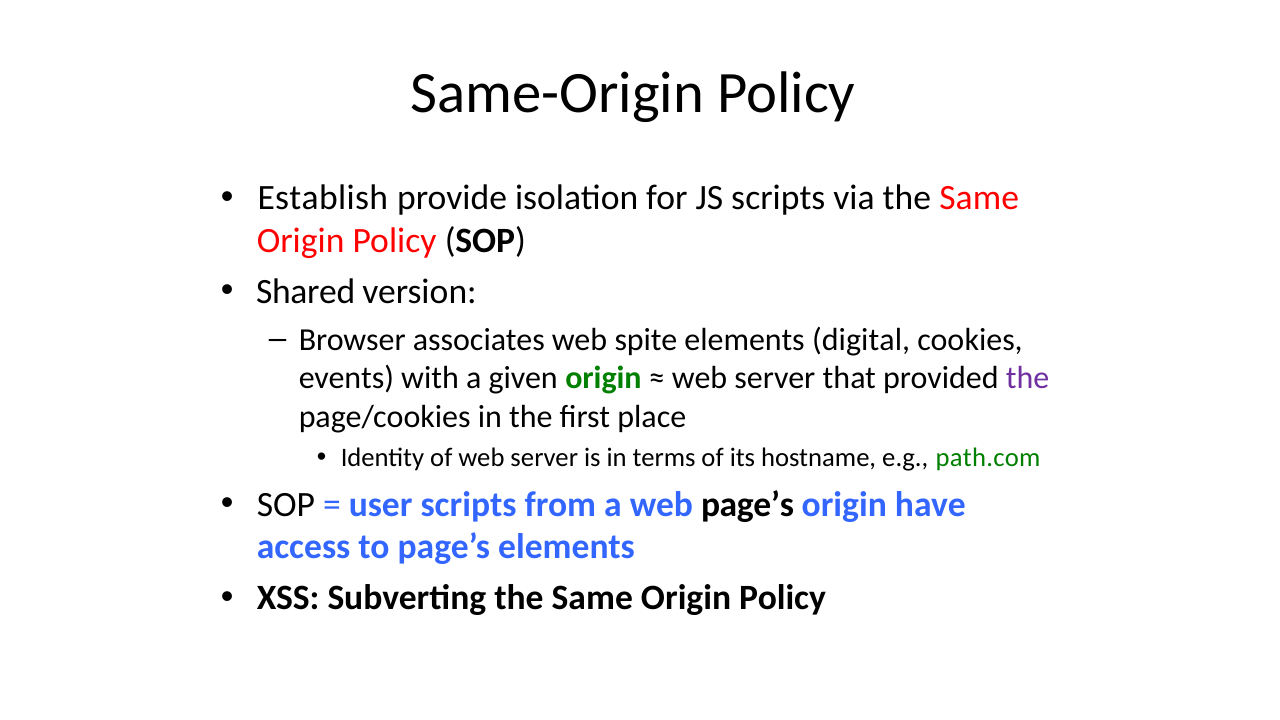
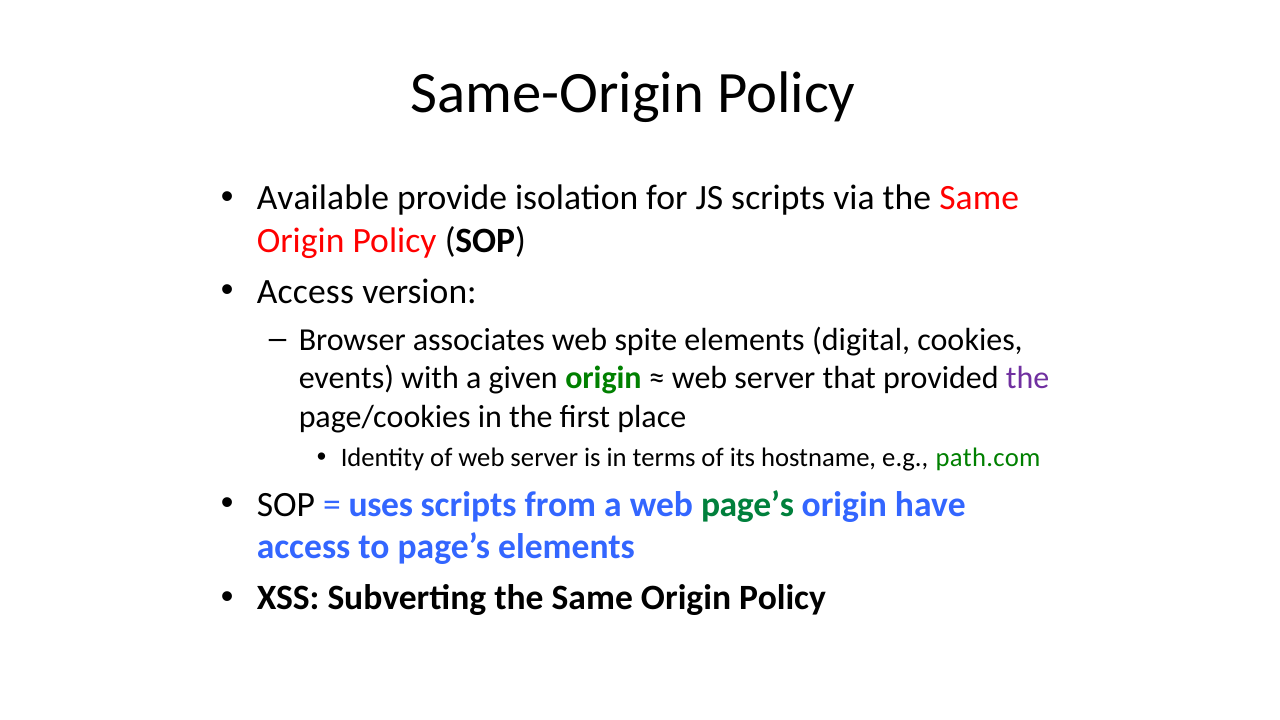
Establish: Establish -> Available
Shared at (306, 292): Shared -> Access
user: user -> uses
page’s at (747, 504) colour: black -> green
